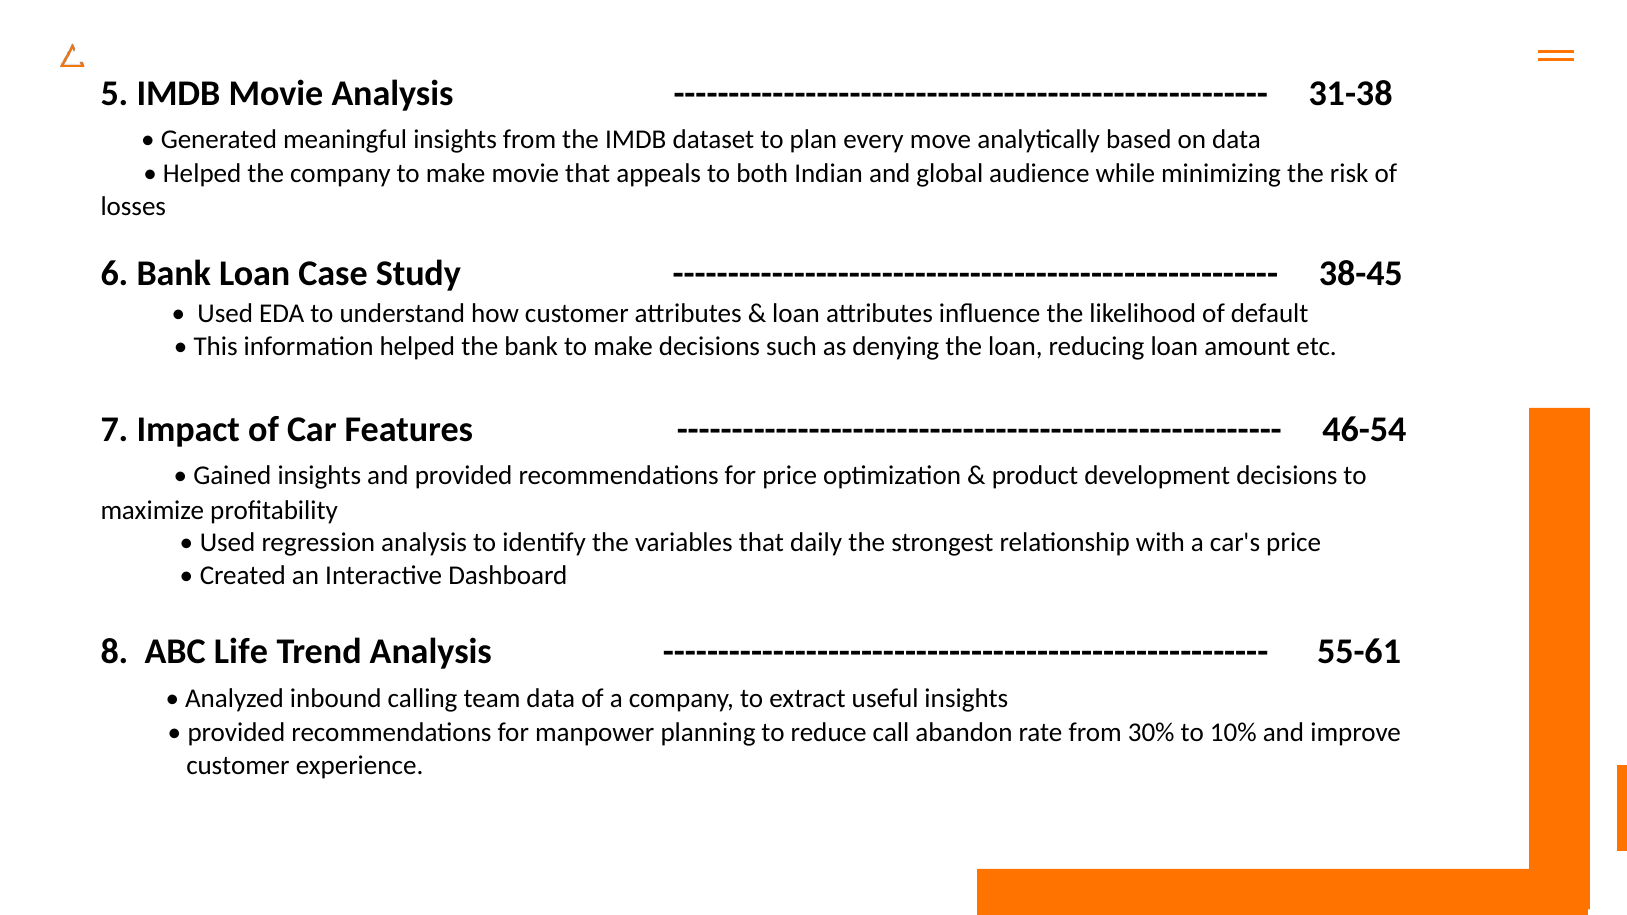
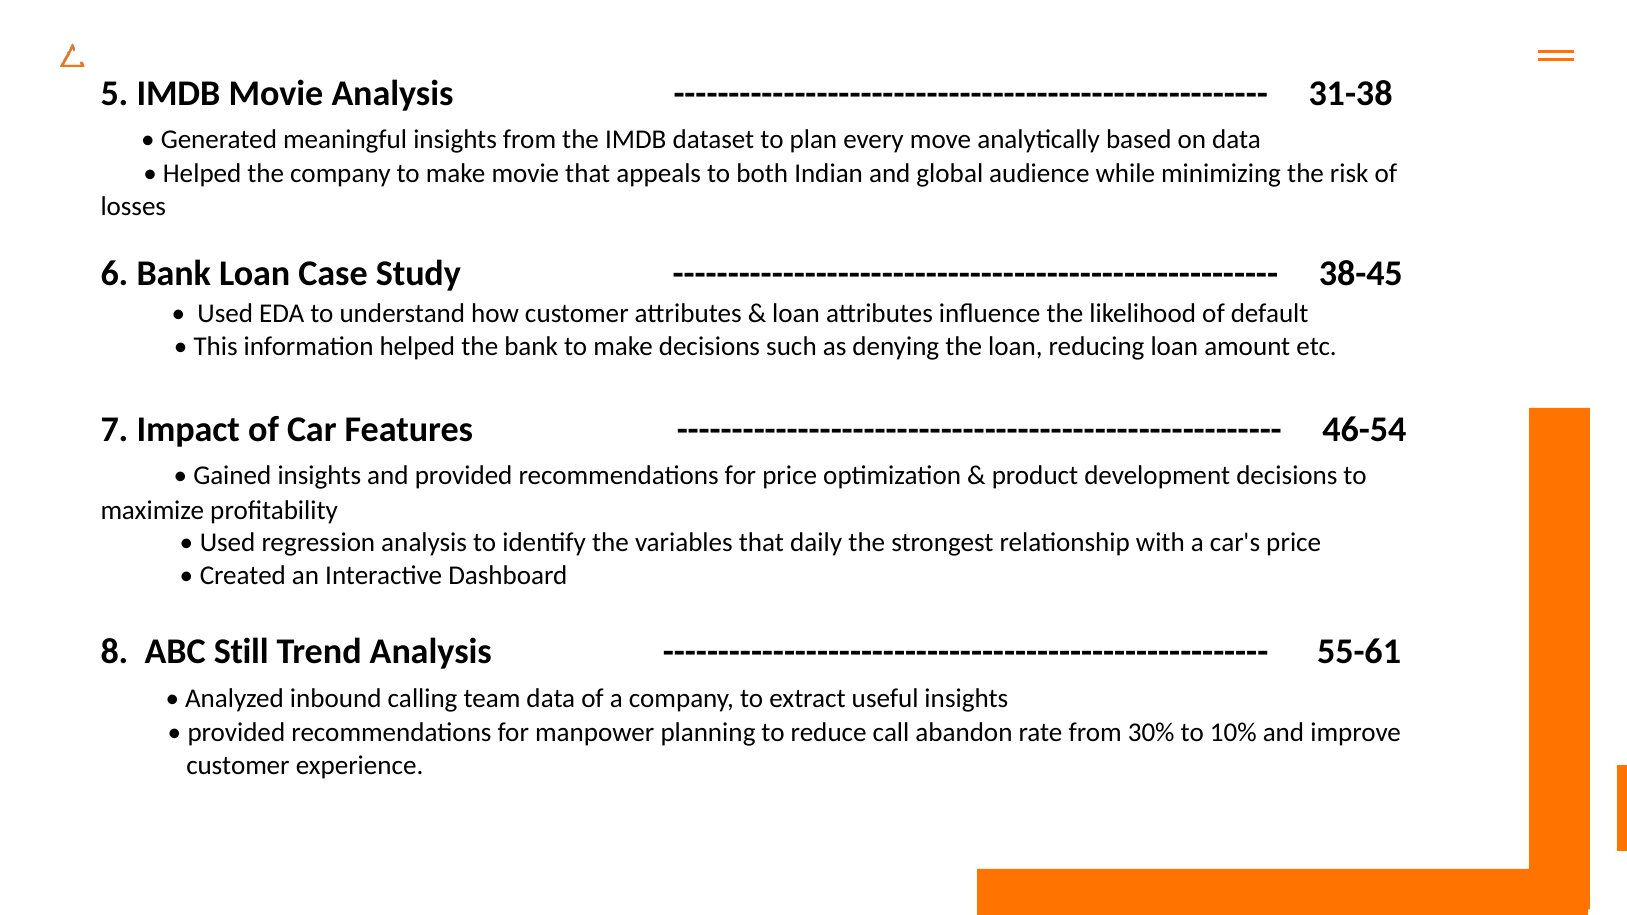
Life: Life -> Still
